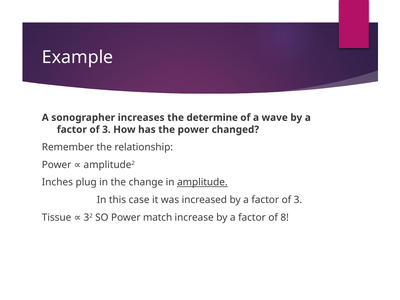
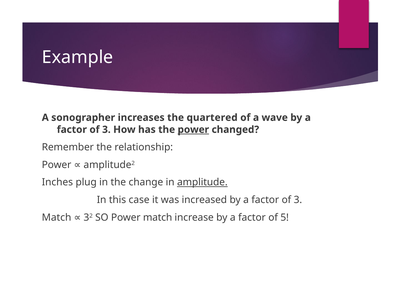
determine: determine -> quartered
power at (193, 130) underline: none -> present
8: 8 -> 5
Tissue at (57, 217): Tissue -> Match
